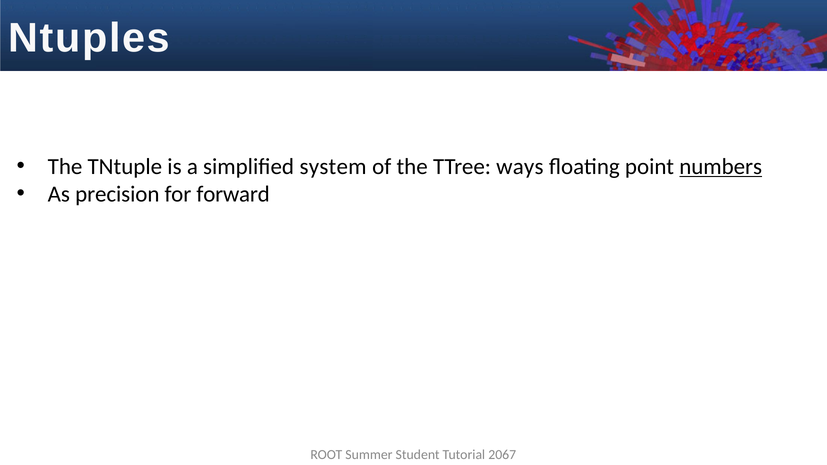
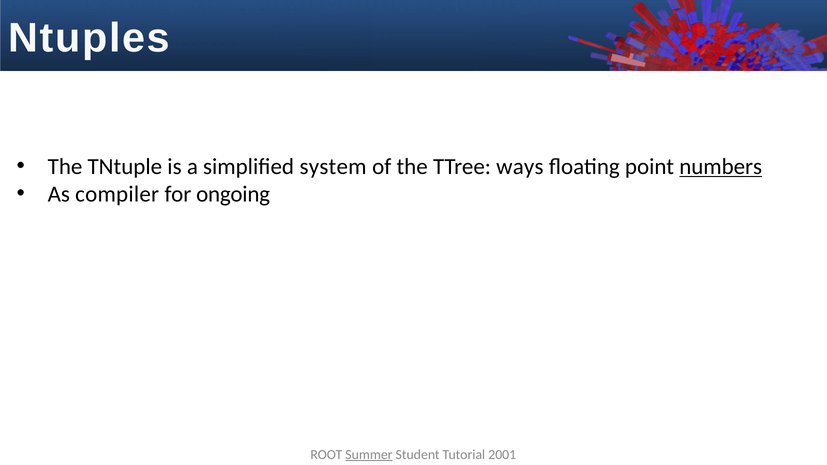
precision: precision -> compiler
forward: forward -> ongoing
Summer underline: none -> present
2067: 2067 -> 2001
